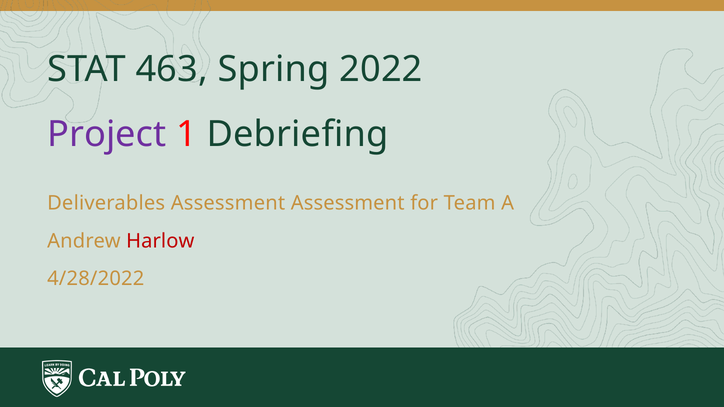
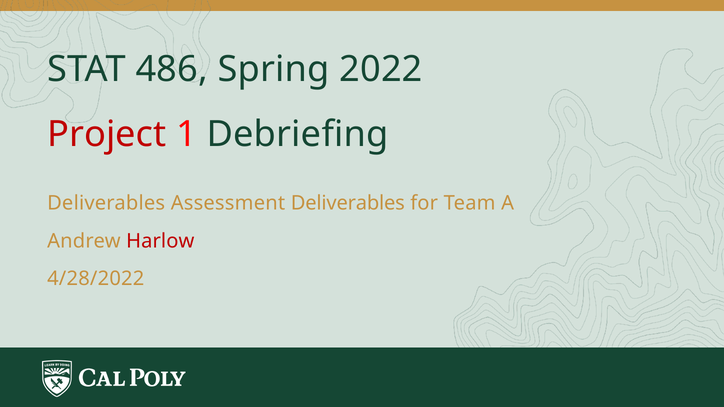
463: 463 -> 486
Project colour: purple -> red
Assessment Assessment: Assessment -> Deliverables
